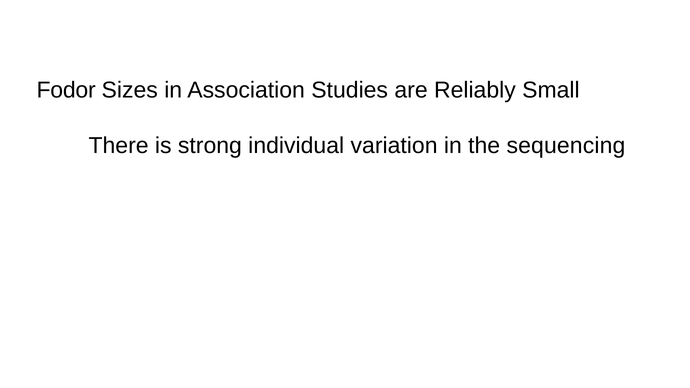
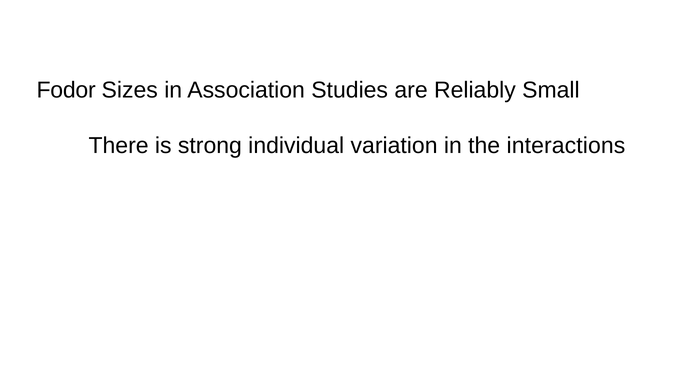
sequencing: sequencing -> interactions
